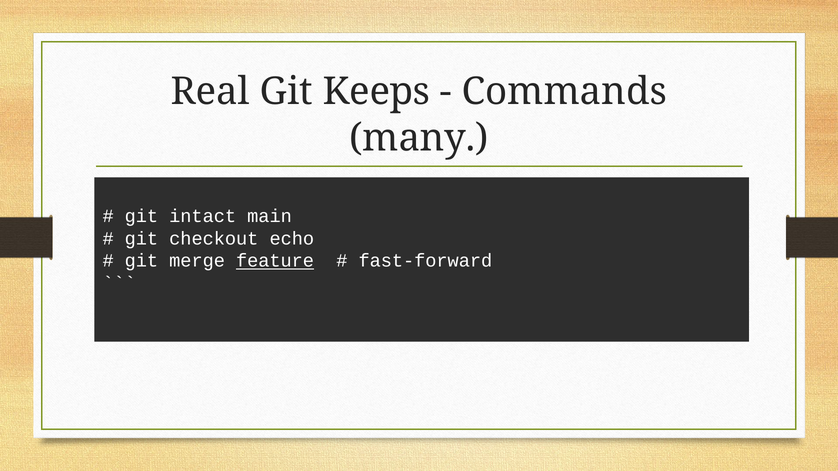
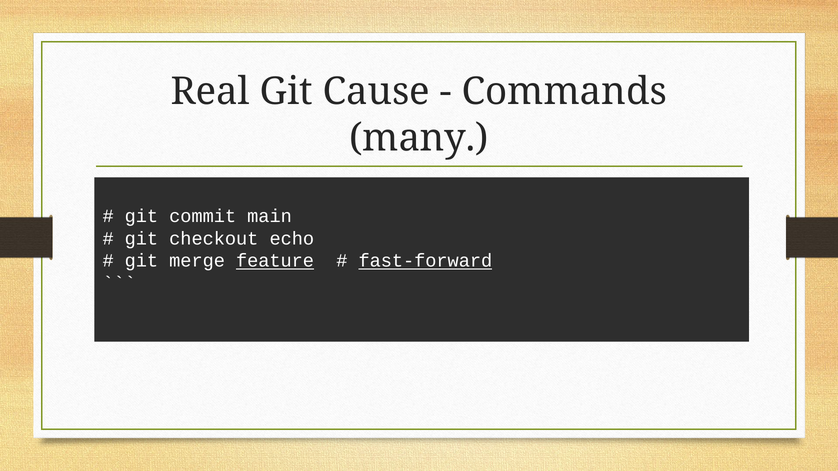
Keeps: Keeps -> Cause
intact: intact -> commit
fast-forward underline: none -> present
